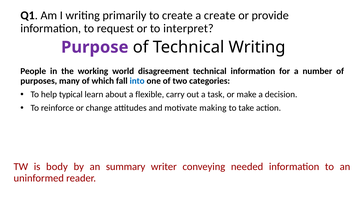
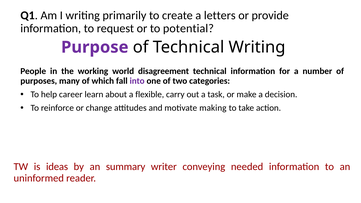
a create: create -> letters
interpret: interpret -> potential
into colour: blue -> purple
typical: typical -> career
body: body -> ideas
